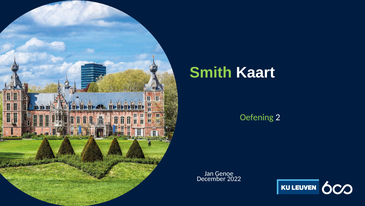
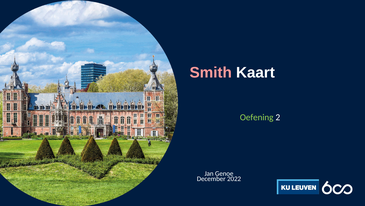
Smith colour: light green -> pink
